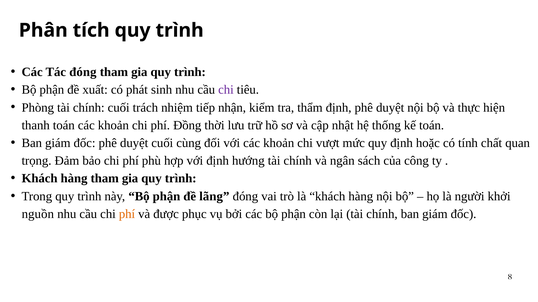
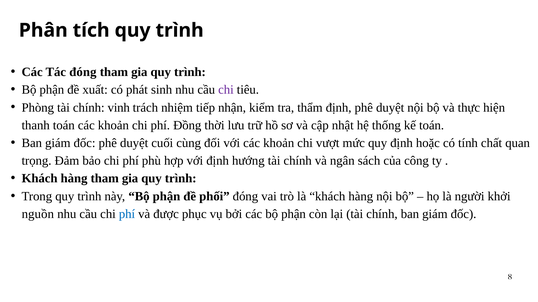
chính cuối: cuối -> vinh
lãng: lãng -> phối
phí at (127, 214) colour: orange -> blue
